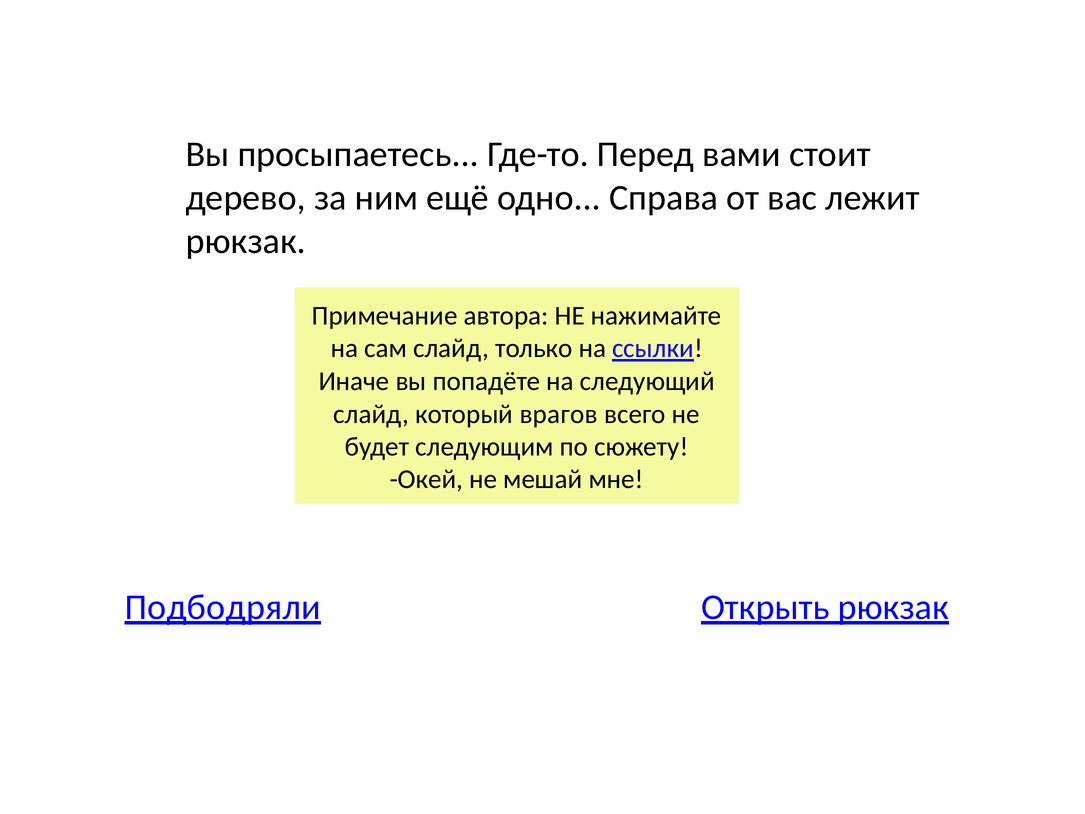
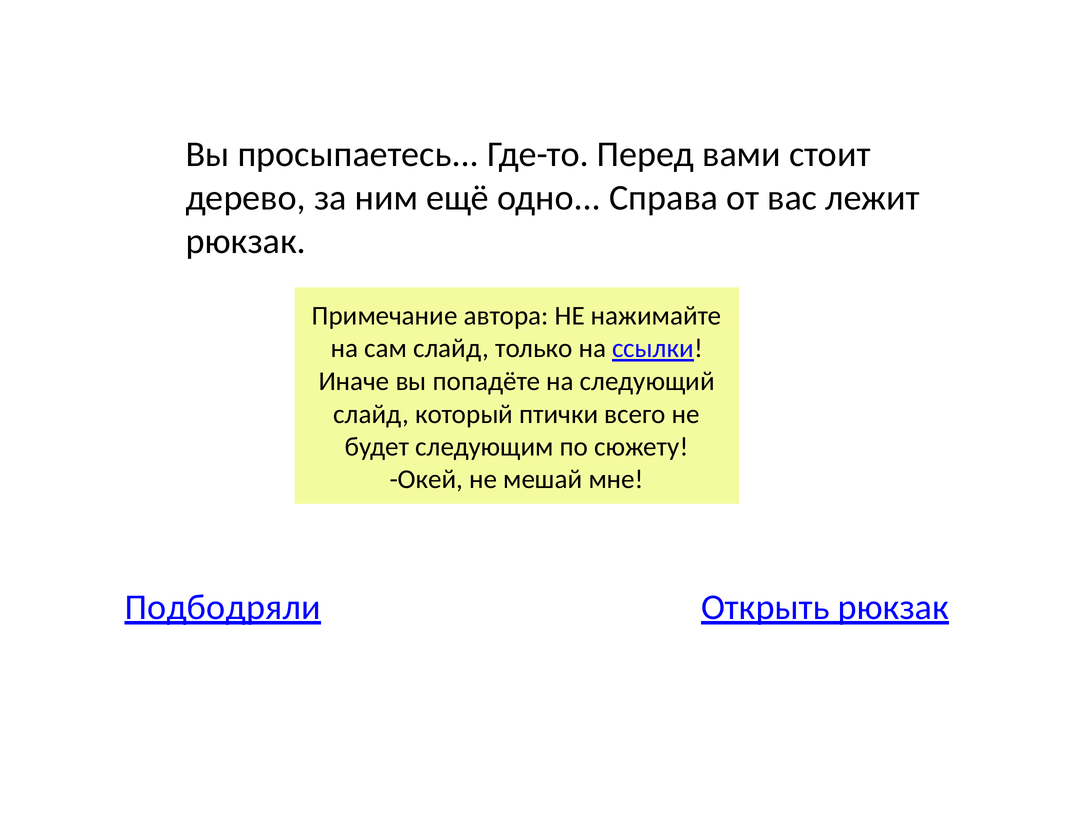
врагов: врагов -> птички
